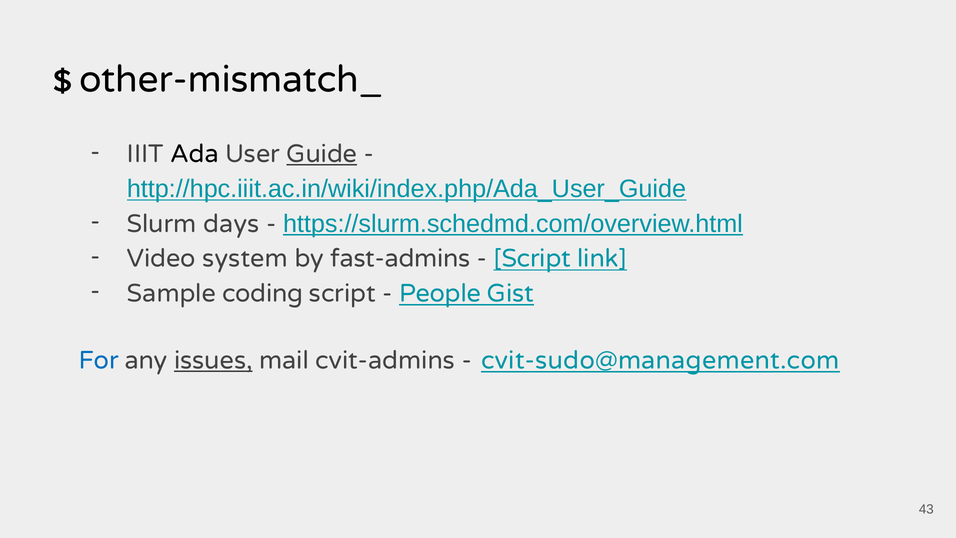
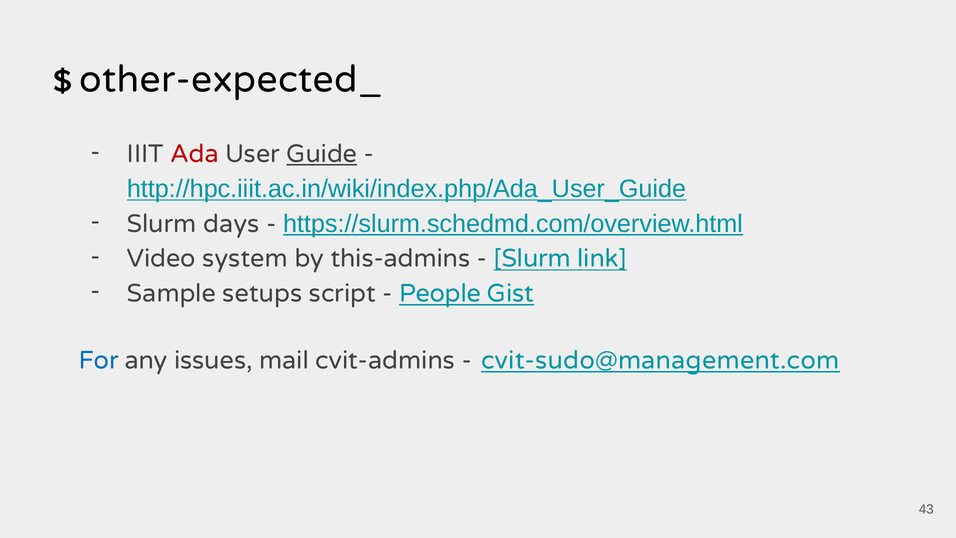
other-mismatch_: other-mismatch_ -> other-expected_
Ada colour: black -> red
fast-admins: fast-admins -> this-admins
Script at (532, 258): Script -> Slurm
coding: coding -> setups
issues underline: present -> none
